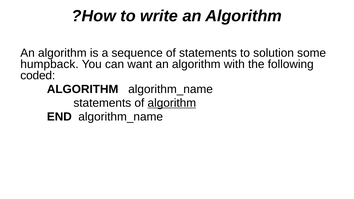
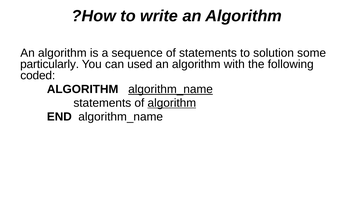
humpback: humpback -> particularly
want: want -> used
algorithm_name at (171, 89) underline: none -> present
